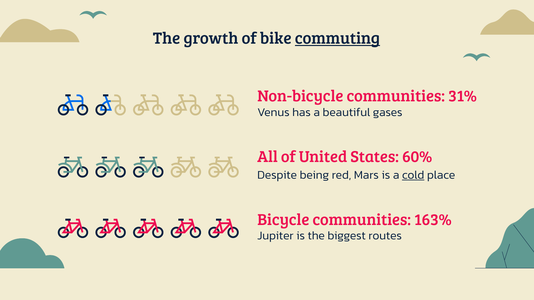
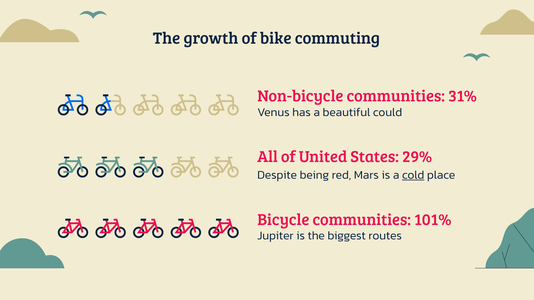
commuting underline: present -> none
gases: gases -> could
60%: 60% -> 29%
163%: 163% -> 101%
